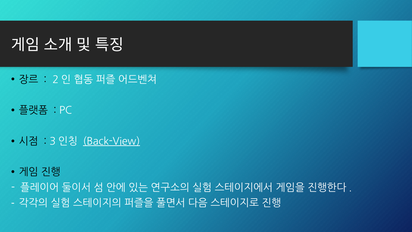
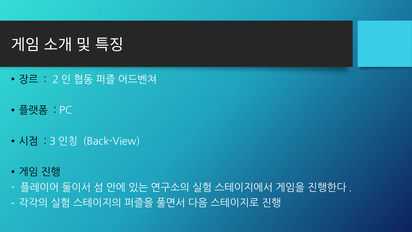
Back-View underline: present -> none
